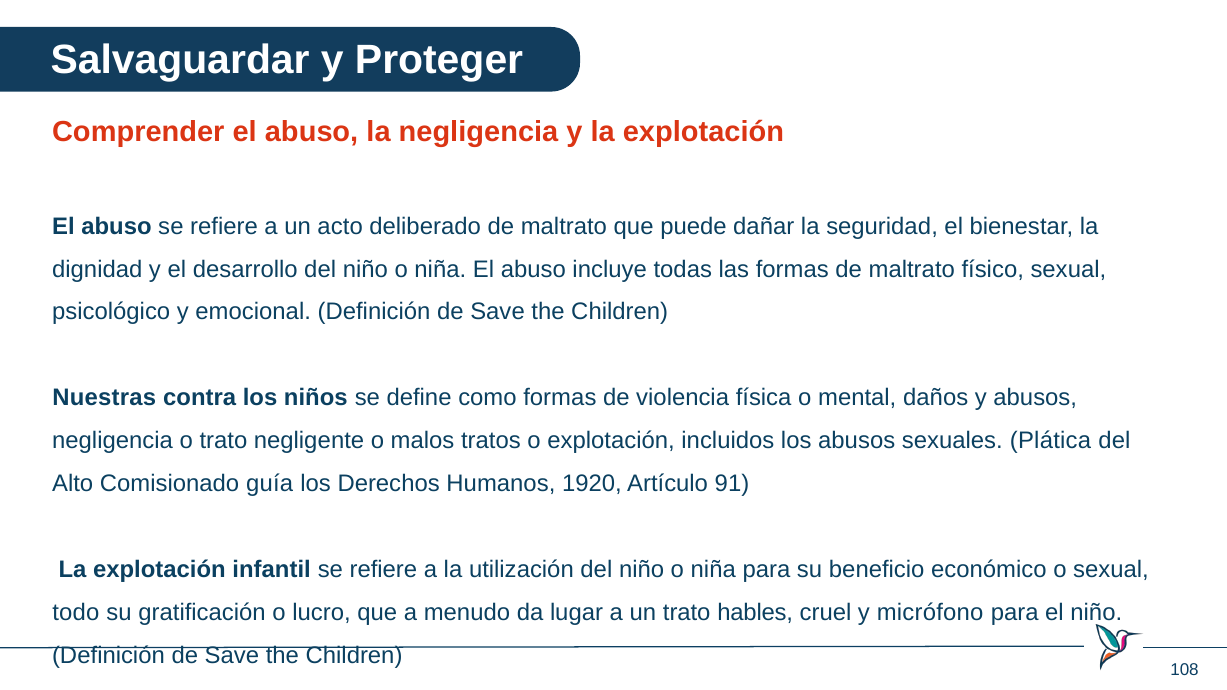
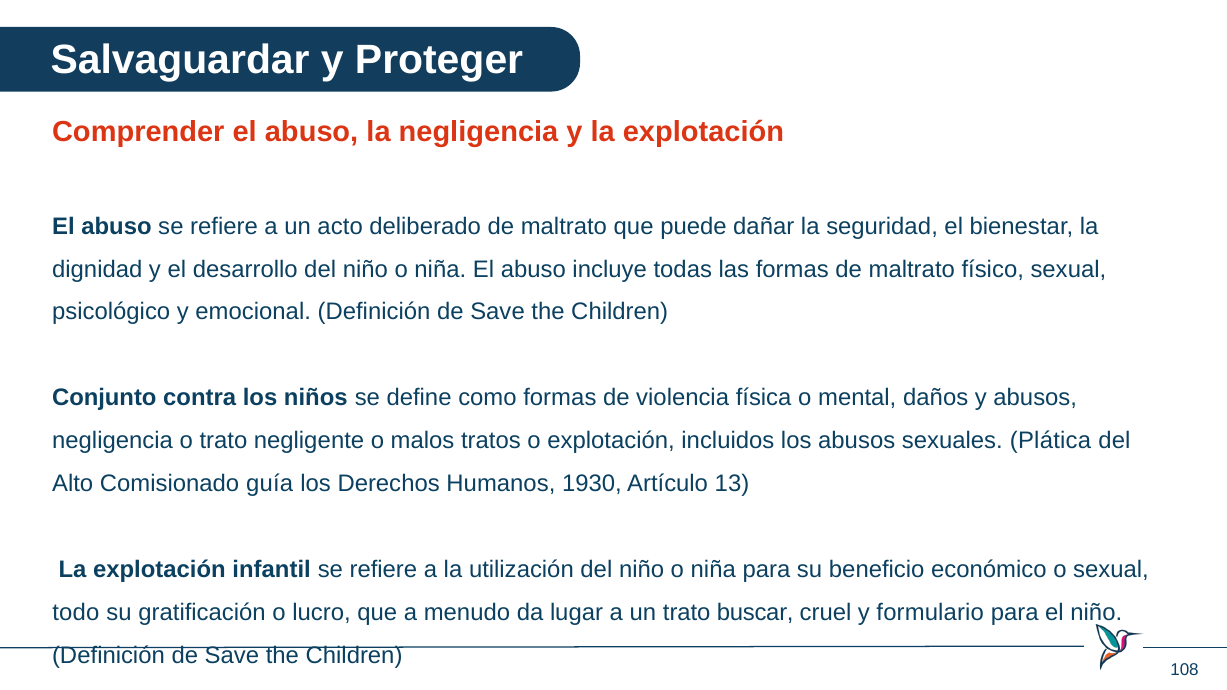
Nuestras: Nuestras -> Conjunto
1920: 1920 -> 1930
91: 91 -> 13
hables: hables -> buscar
micrófono: micrófono -> formulario
